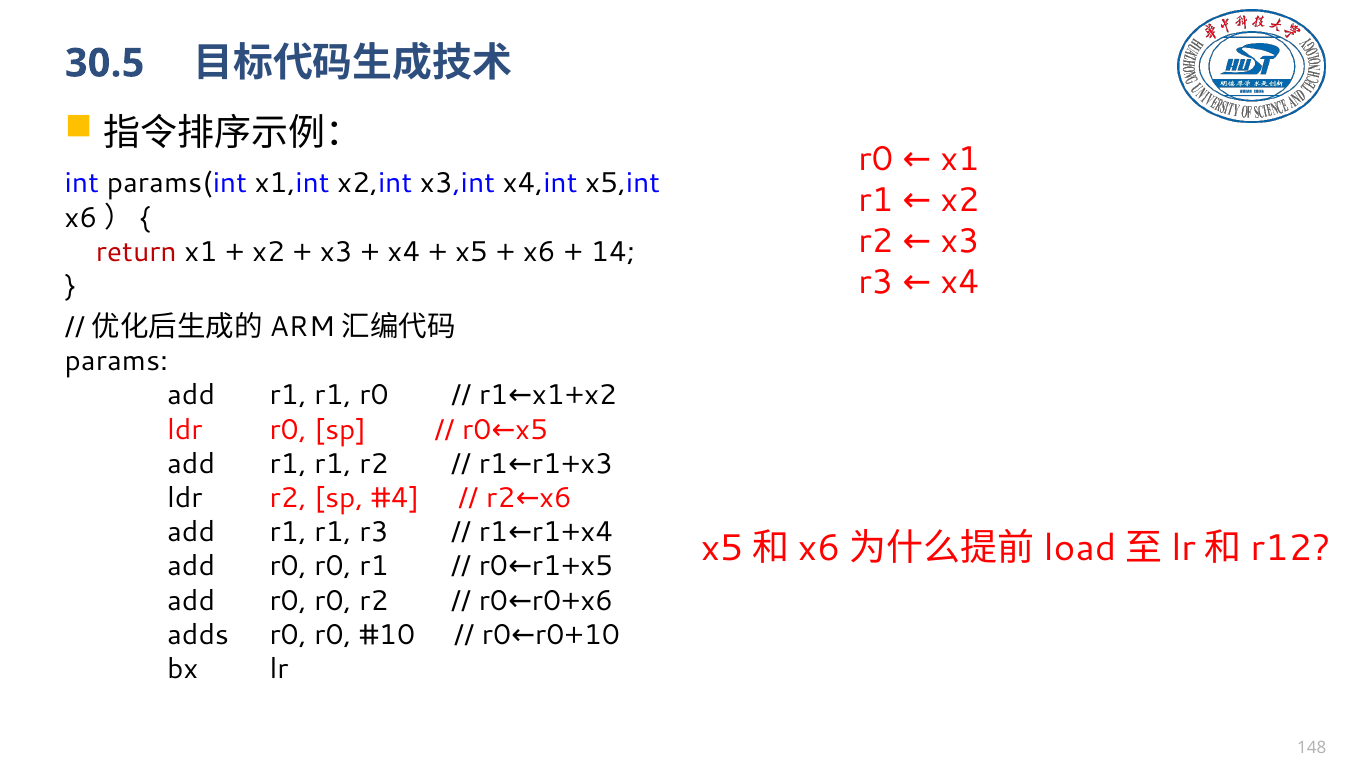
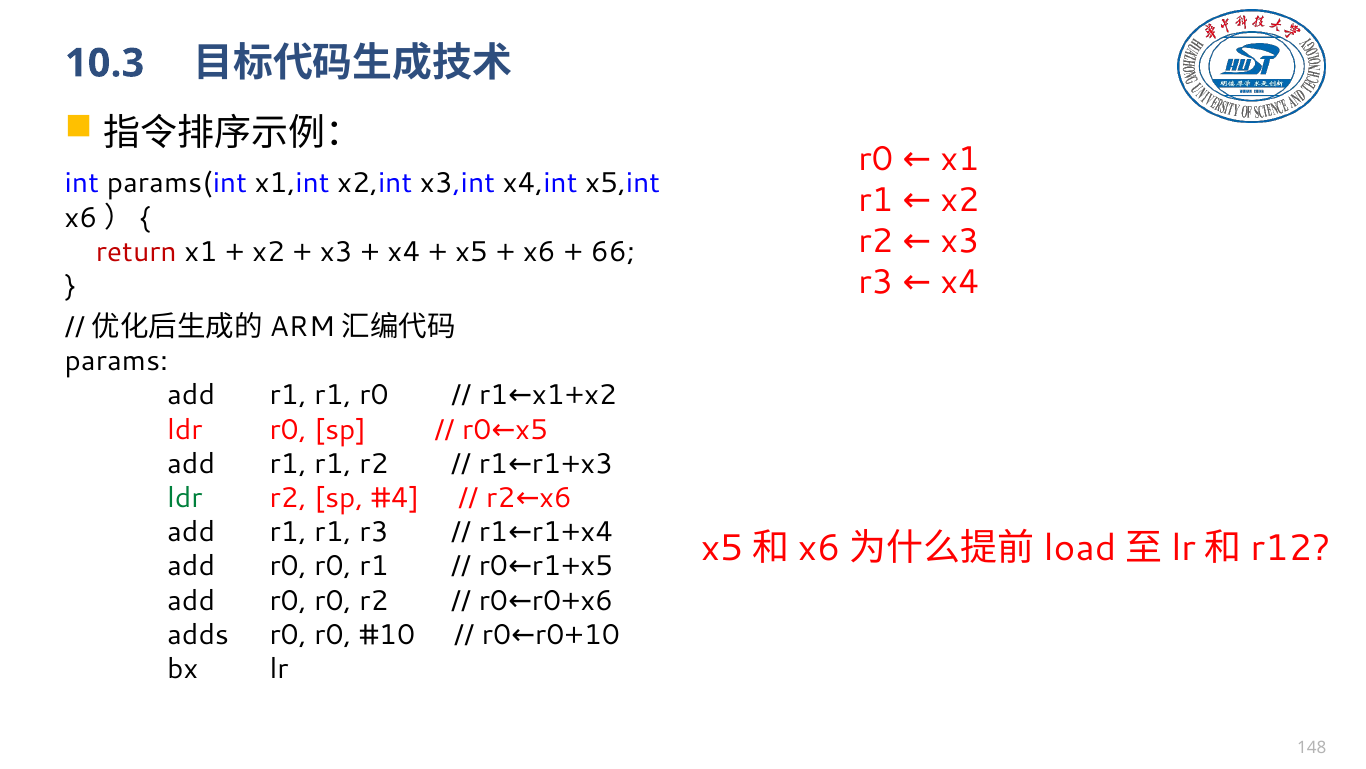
30.5: 30.5 -> 10.3
14: 14 -> 66
ldr at (185, 498) colour: black -> green
